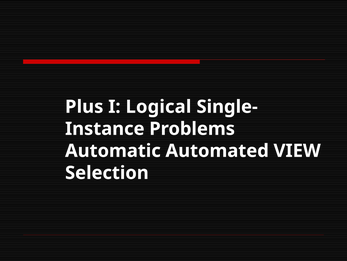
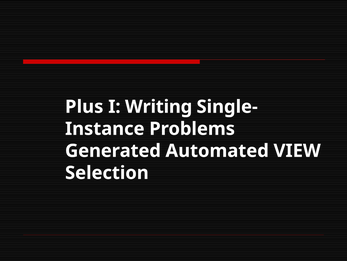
Logical: Logical -> Writing
Automatic: Automatic -> Generated
